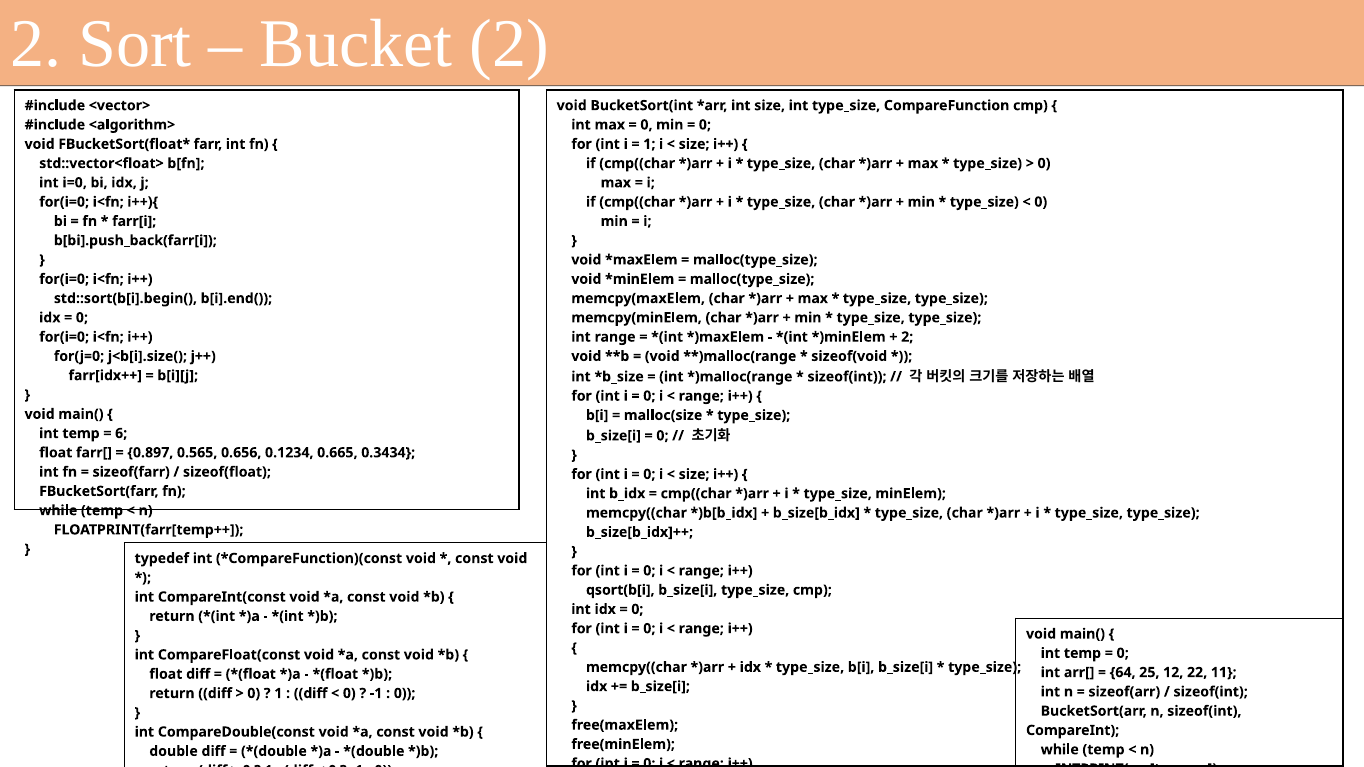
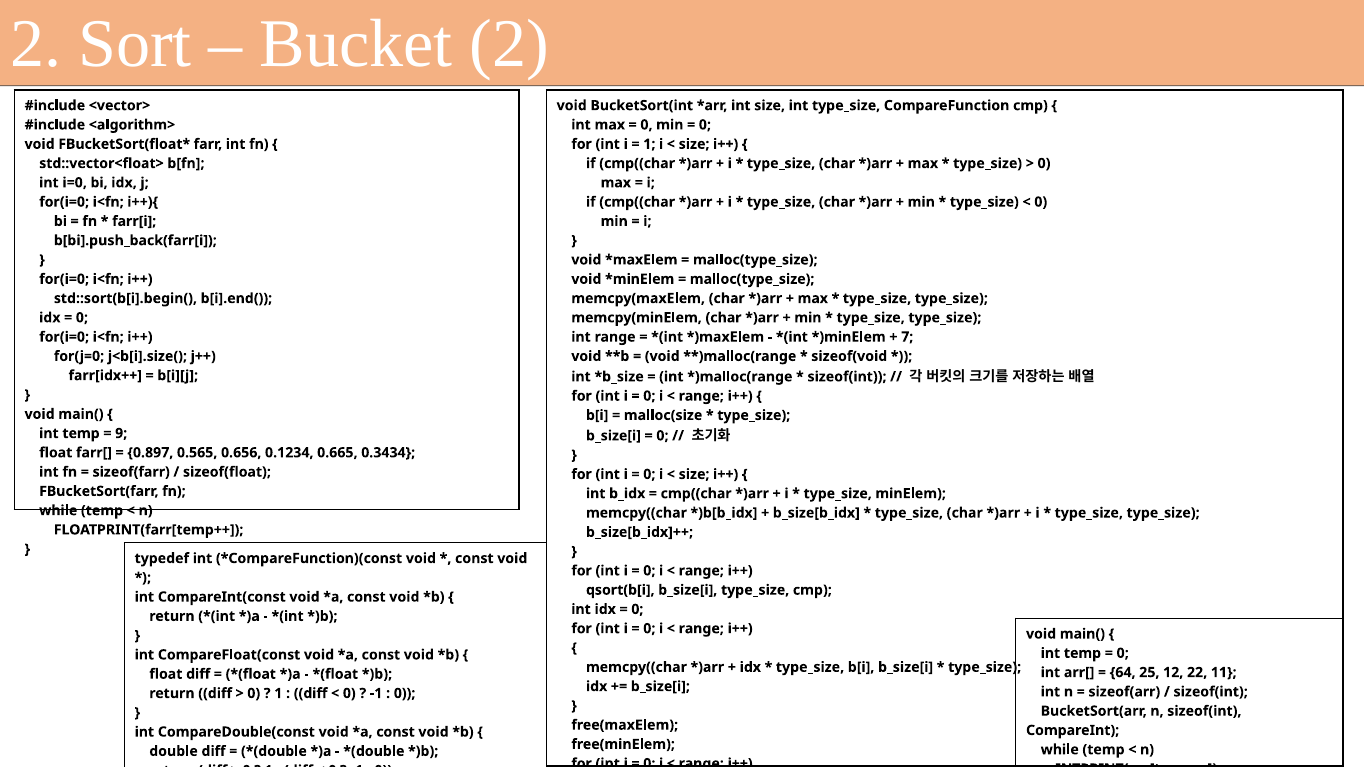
2 at (907, 337): 2 -> 7
6: 6 -> 9
